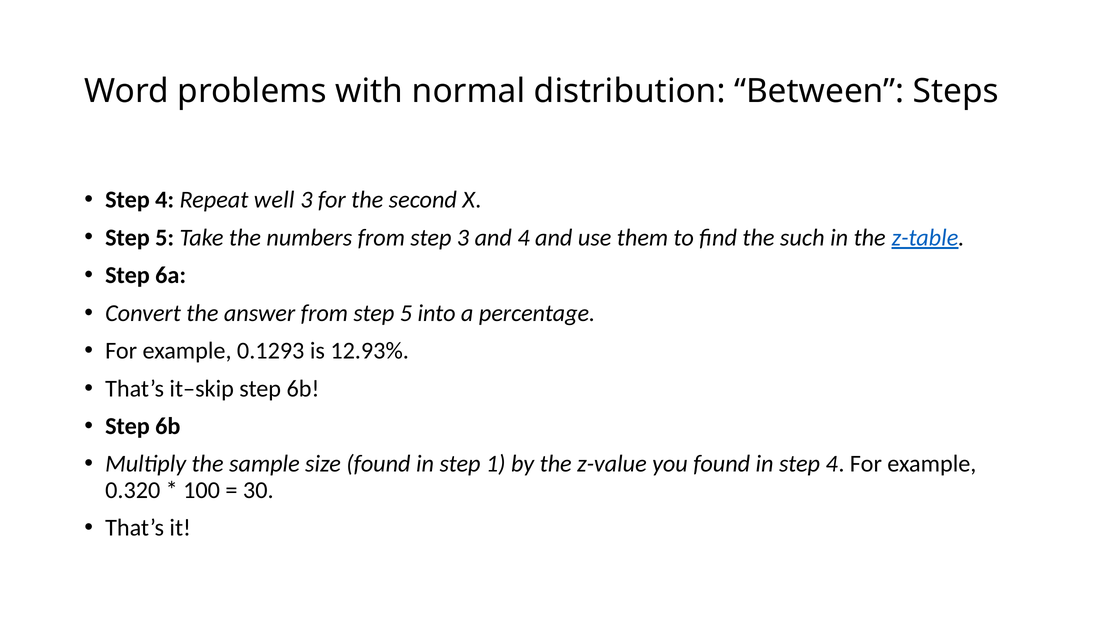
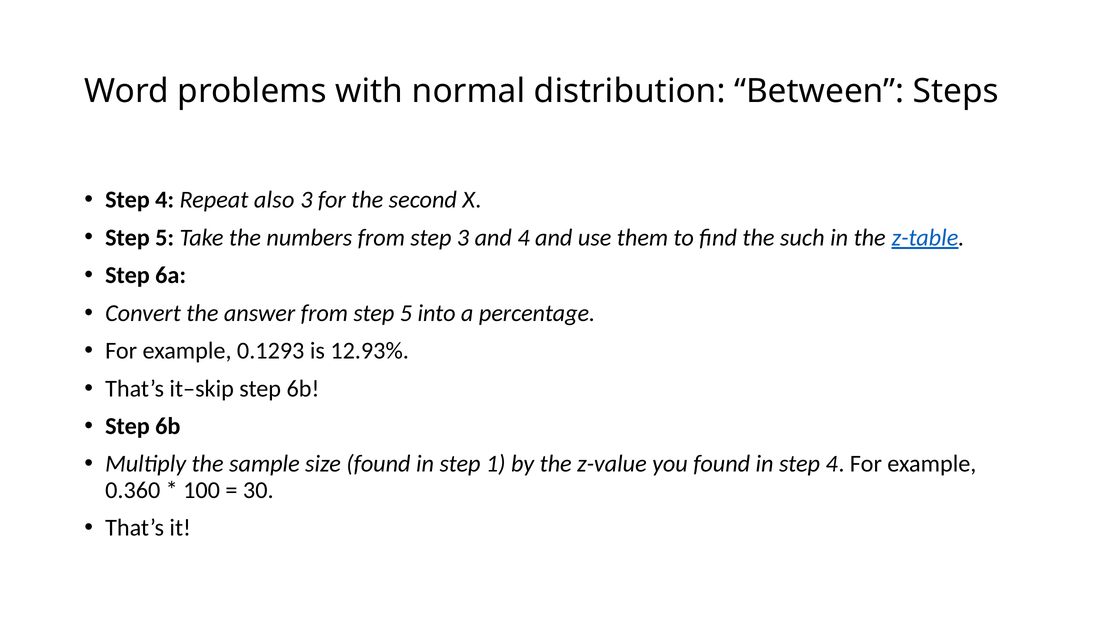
well: well -> also
0.320: 0.320 -> 0.360
